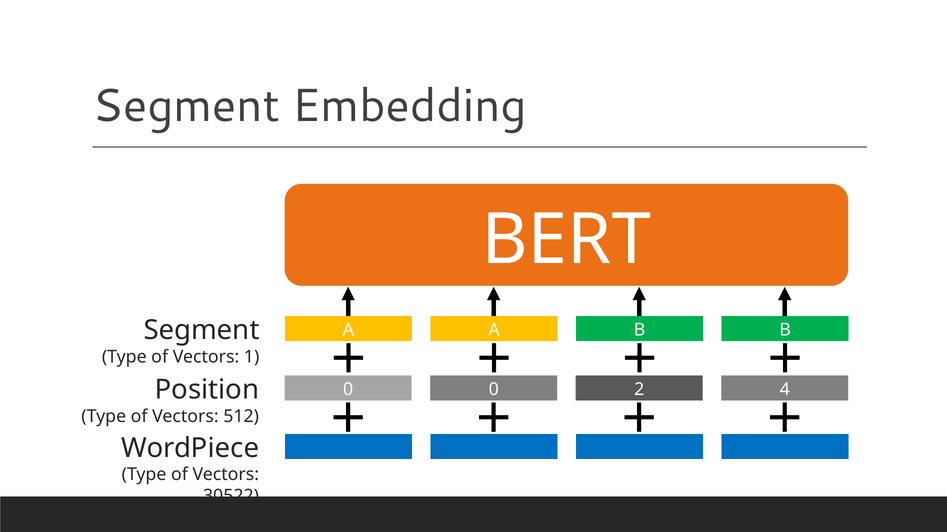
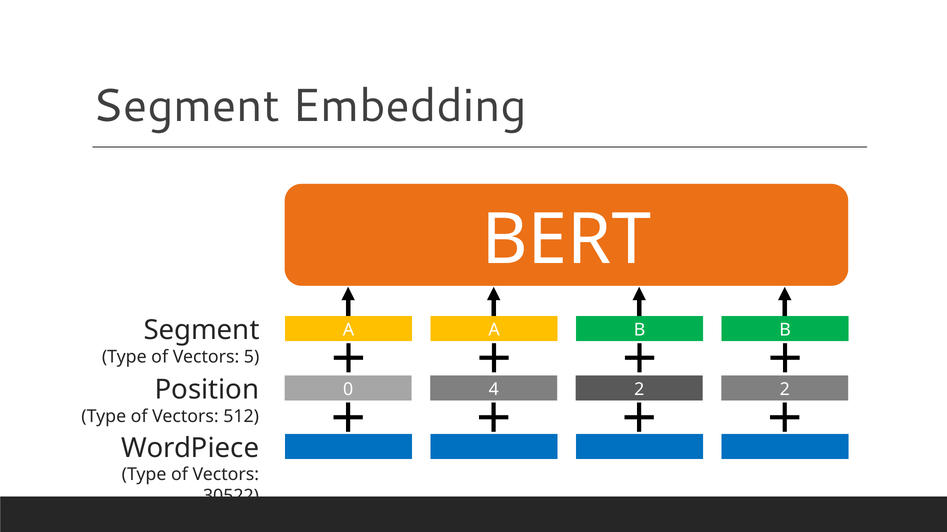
1: 1 -> 5
0 0: 0 -> 4
2 4: 4 -> 2
